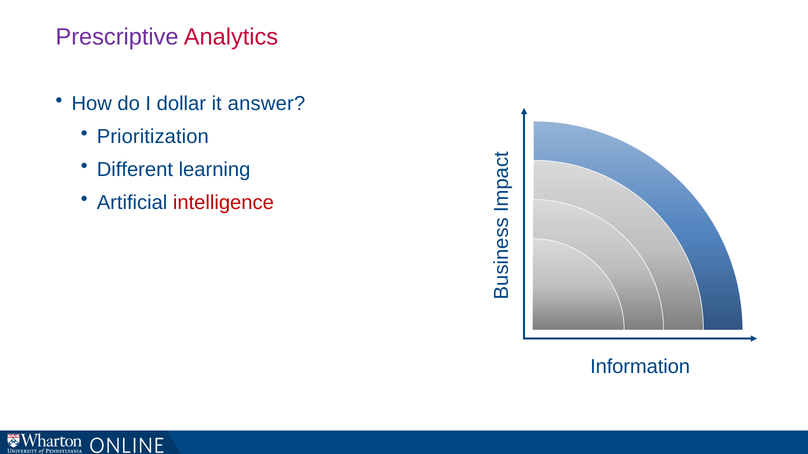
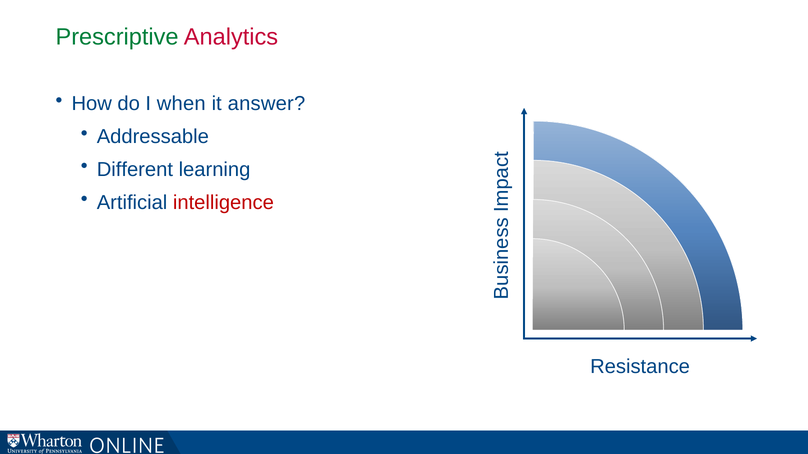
Prescriptive colour: purple -> green
dollar: dollar -> when
Prioritization: Prioritization -> Addressable
Information: Information -> Resistance
